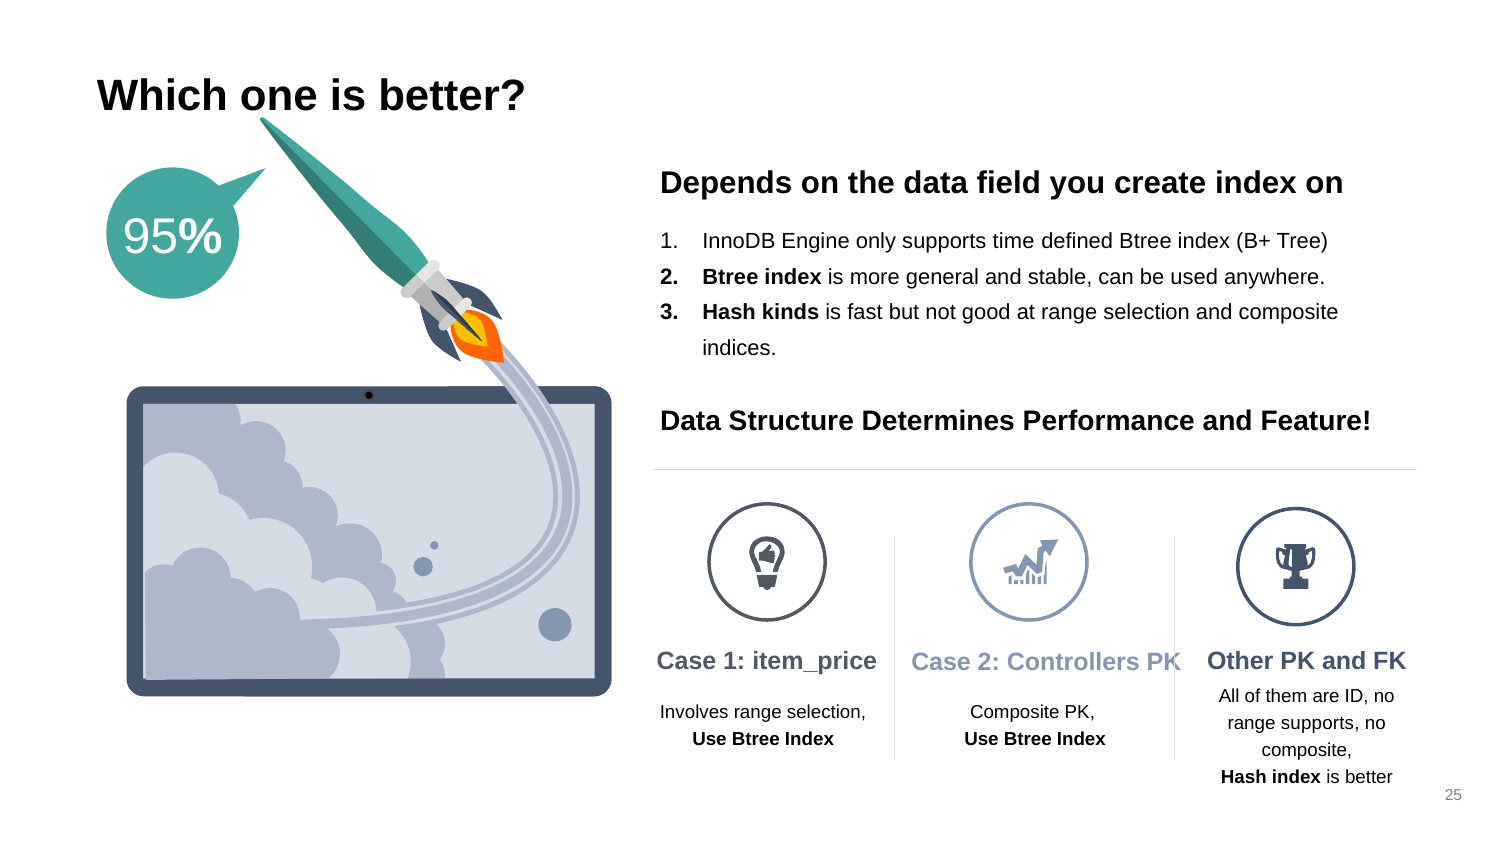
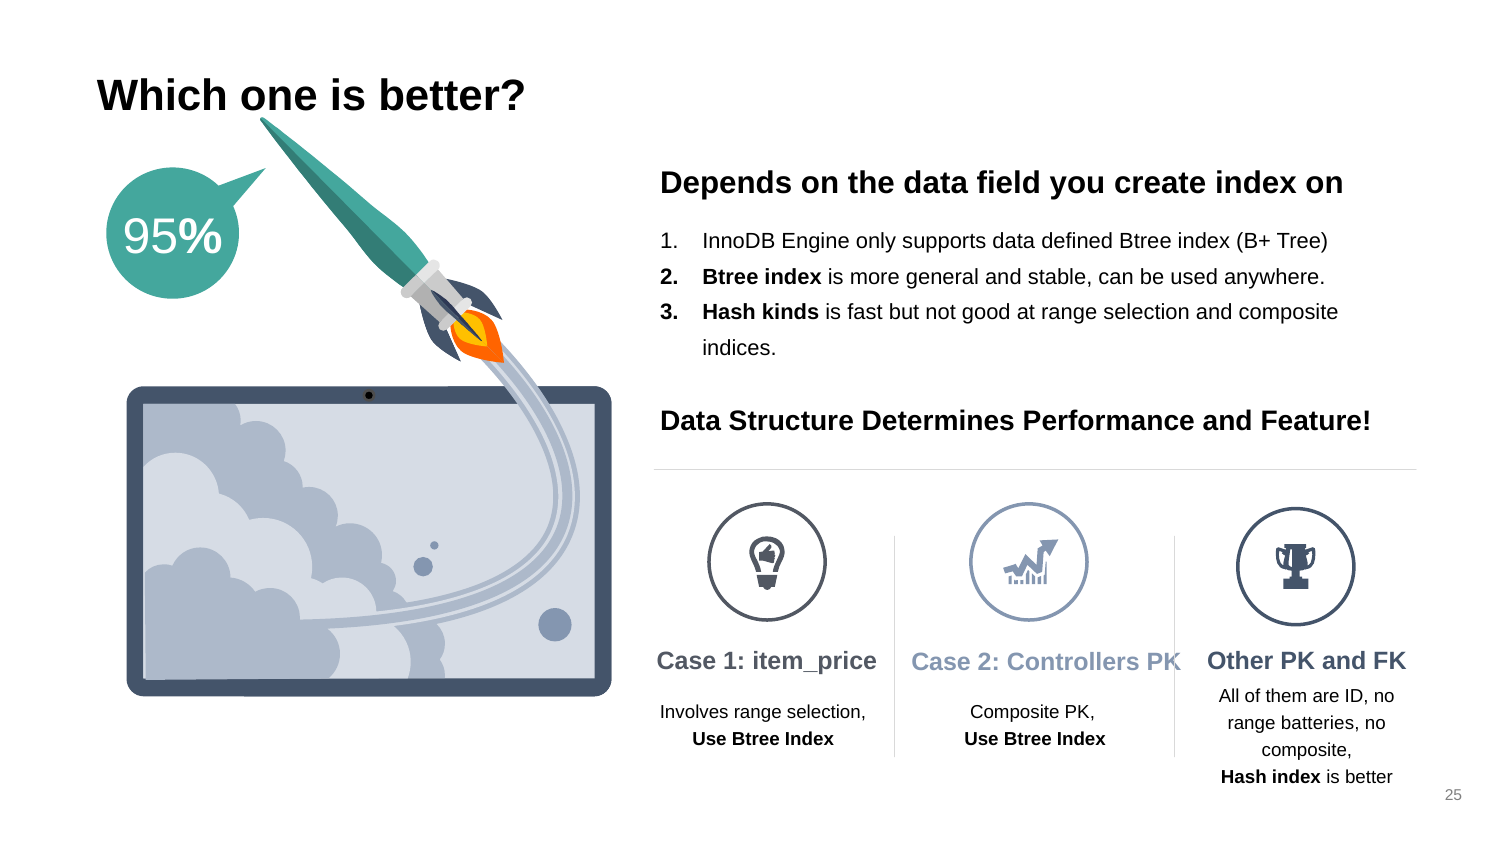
supports time: time -> data
range supports: supports -> batteries
